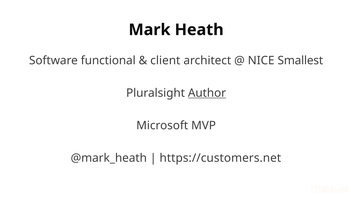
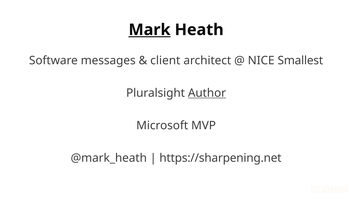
Mark underline: none -> present
functional: functional -> messages
https://customers.net: https://customers.net -> https://sharpening.net
